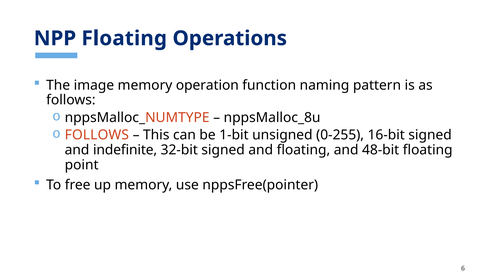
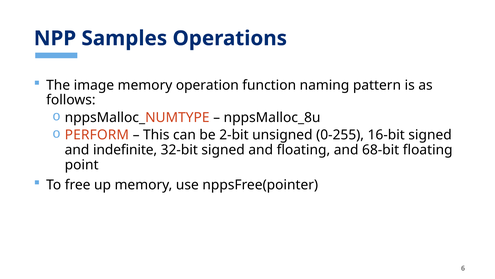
NPP Floating: Floating -> Samples
FOLLOWS at (97, 135): FOLLOWS -> PERFORM
1-bit: 1-bit -> 2-bit
48-bit: 48-bit -> 68-bit
